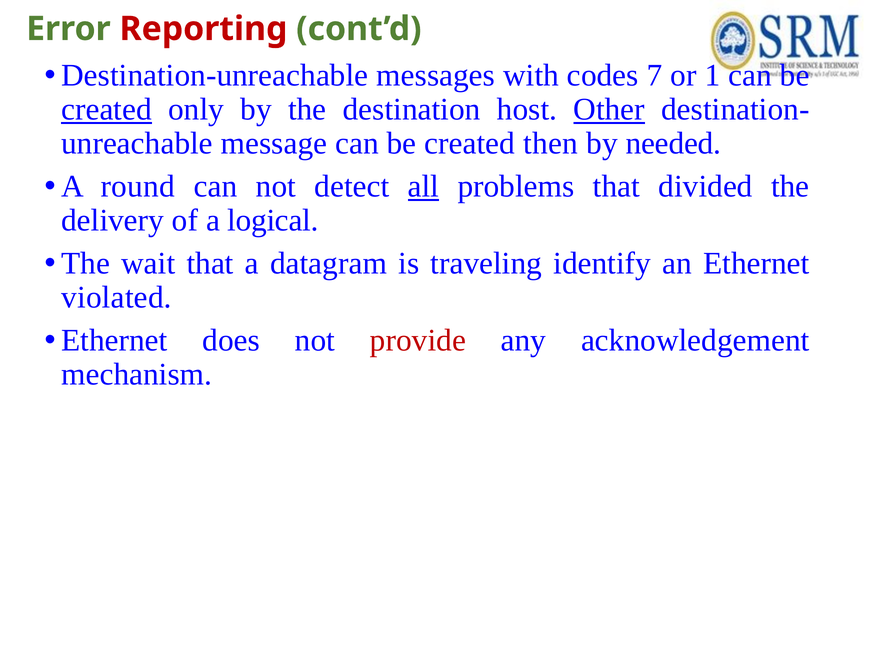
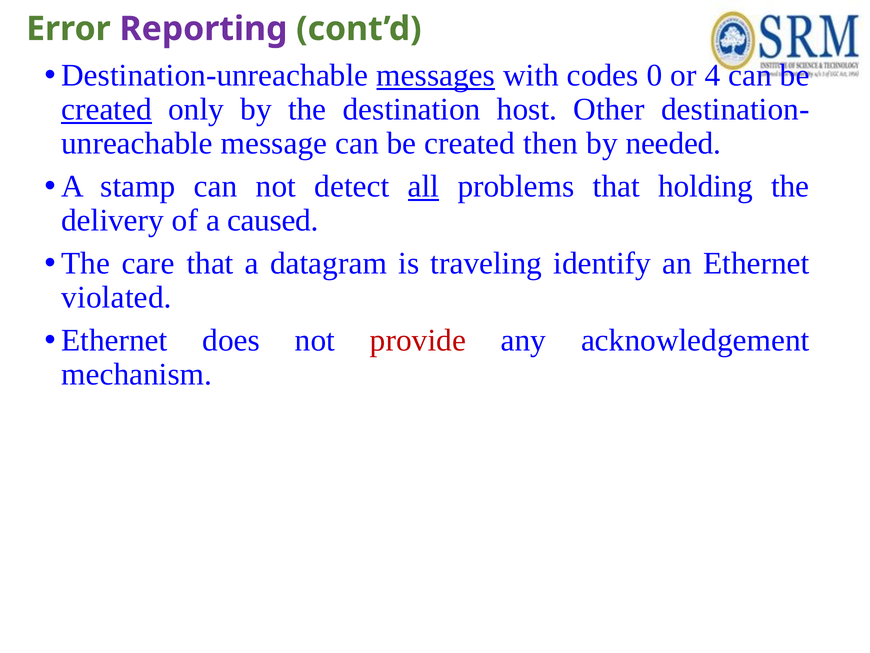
Reporting colour: red -> purple
messages underline: none -> present
7: 7 -> 0
1: 1 -> 4
Other underline: present -> none
round: round -> stamp
divided: divided -> holding
logical: logical -> caused
wait: wait -> care
